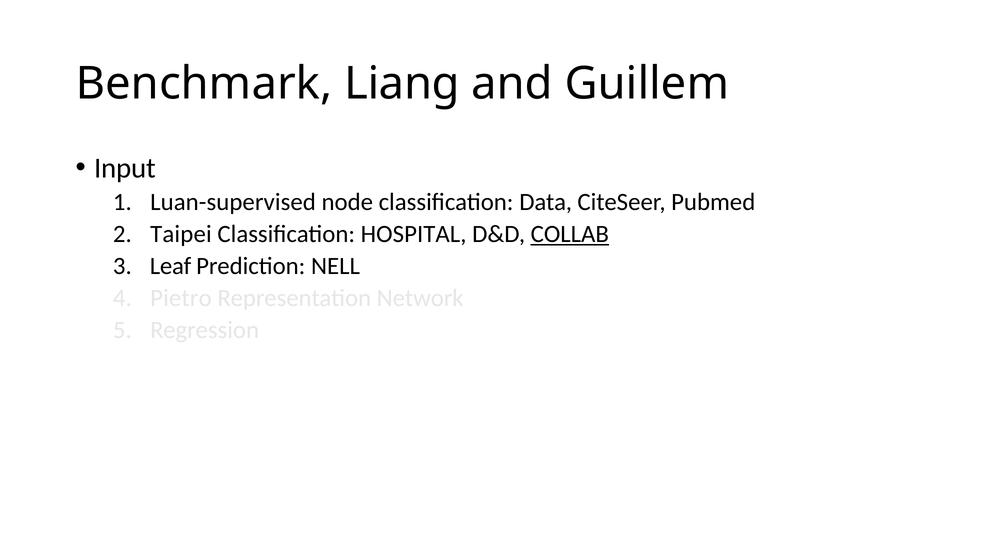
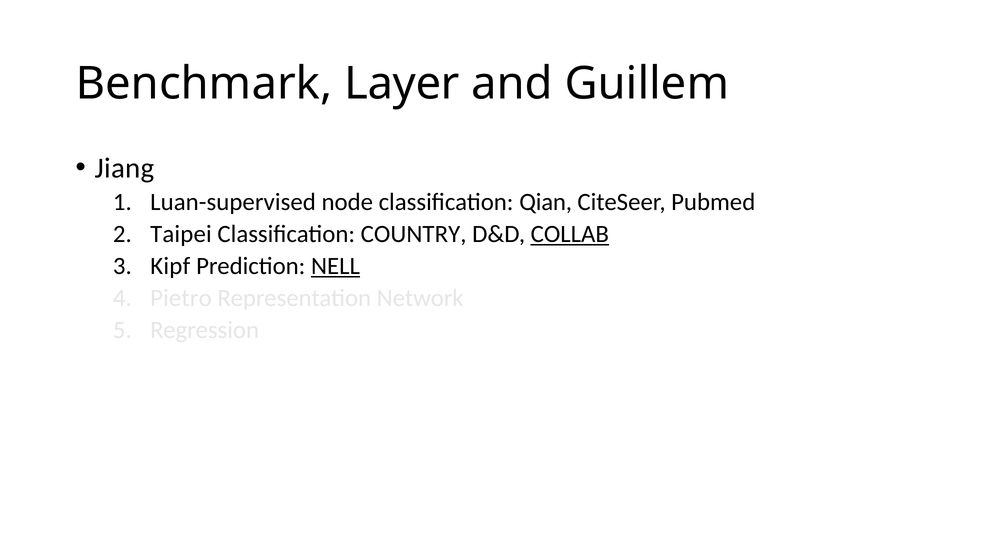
Liang: Liang -> Layer
Input: Input -> Jiang
Data: Data -> Qian
HOSPITAL: HOSPITAL -> COUNTRY
Leaf: Leaf -> Kipf
NELL underline: none -> present
